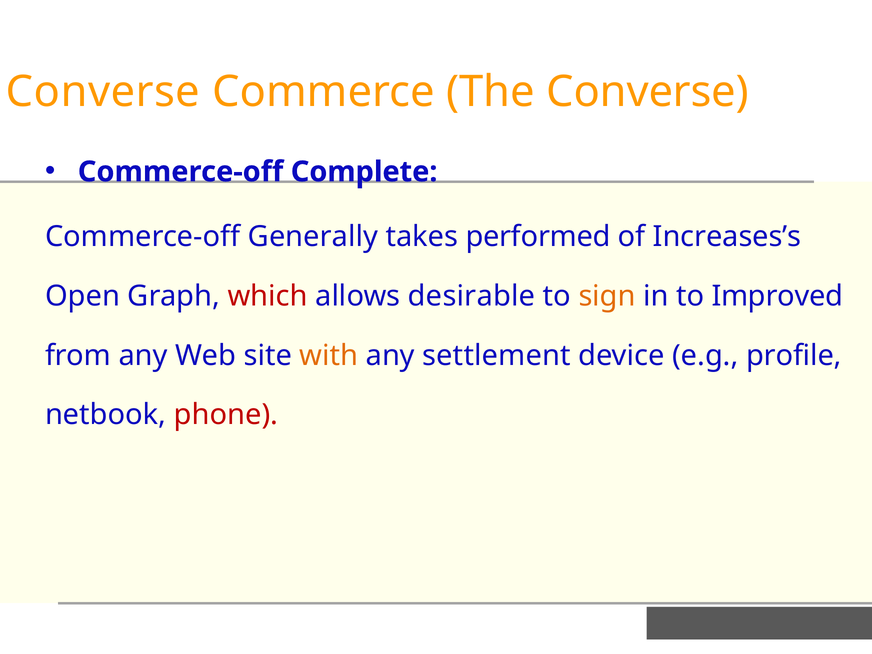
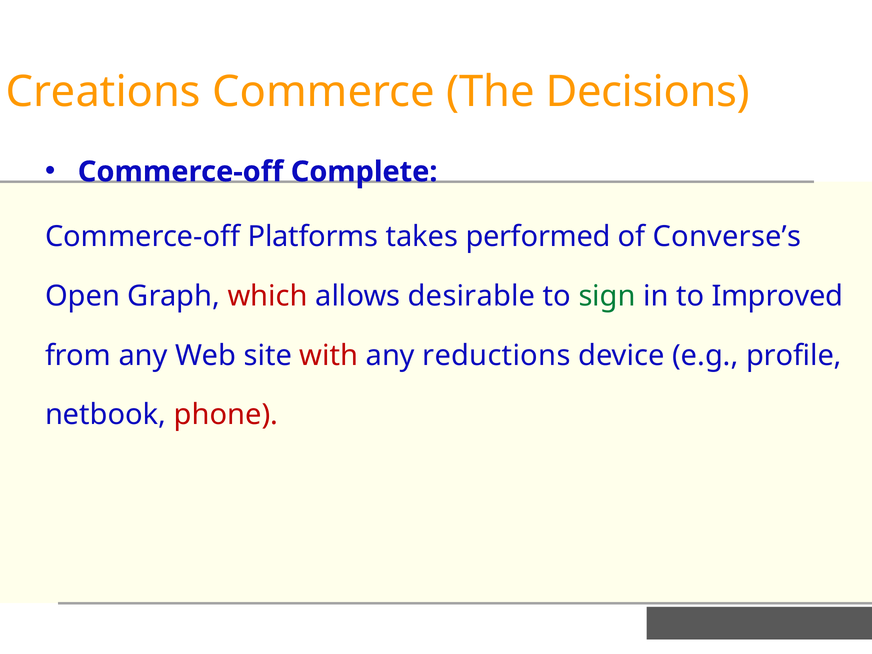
Converse at (103, 92): Converse -> Creations
The Converse: Converse -> Decisions
Generally: Generally -> Platforms
Increases’s: Increases’s -> Converse’s
sign colour: orange -> green
with colour: orange -> red
settlement: settlement -> reductions
